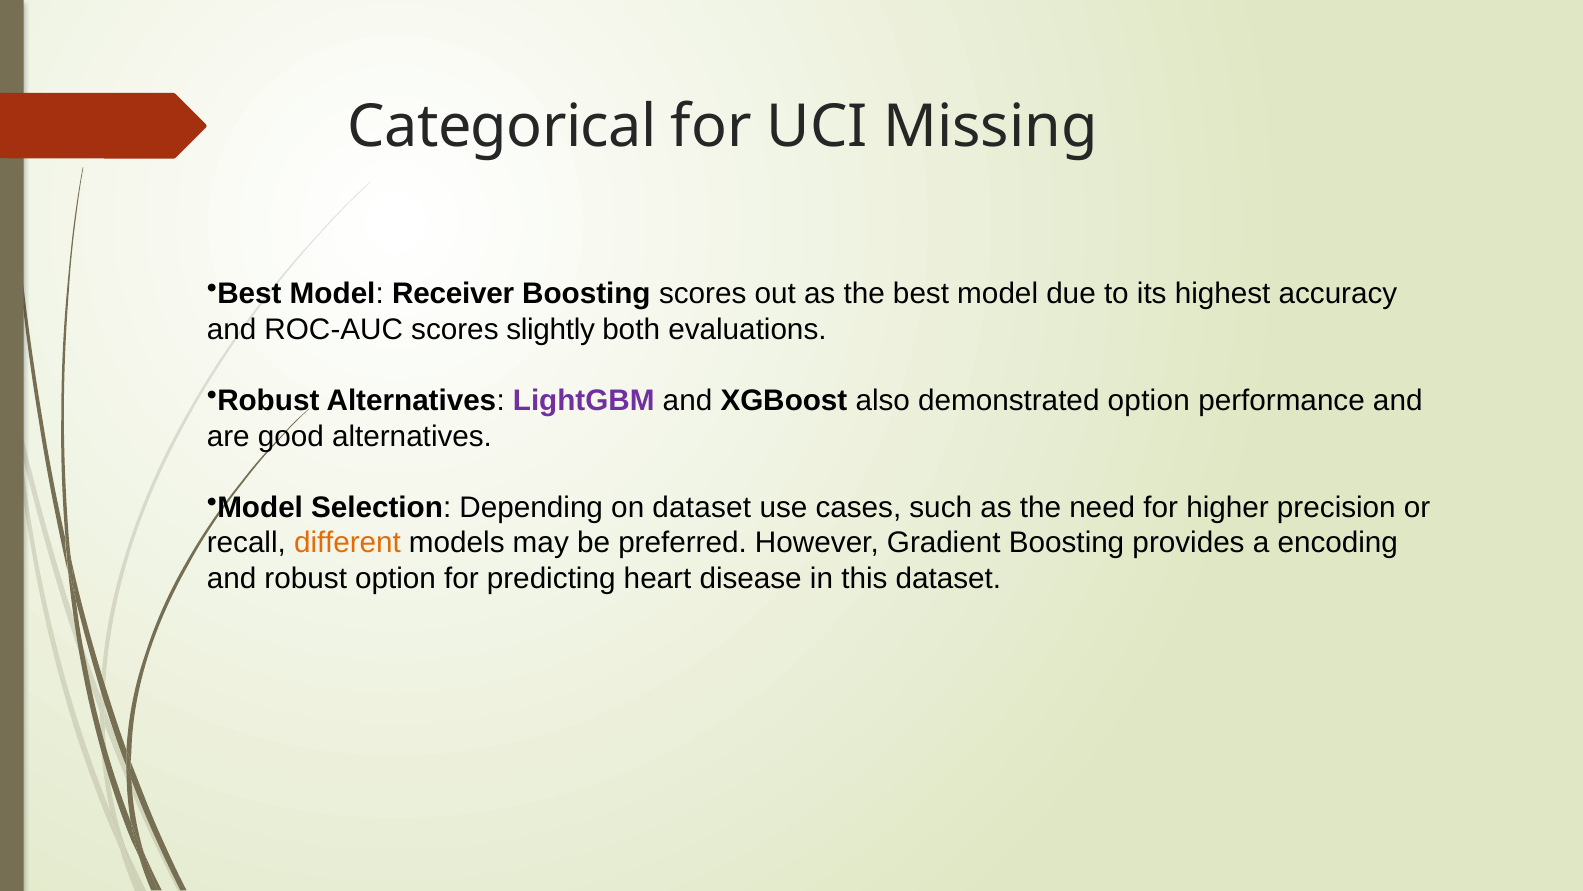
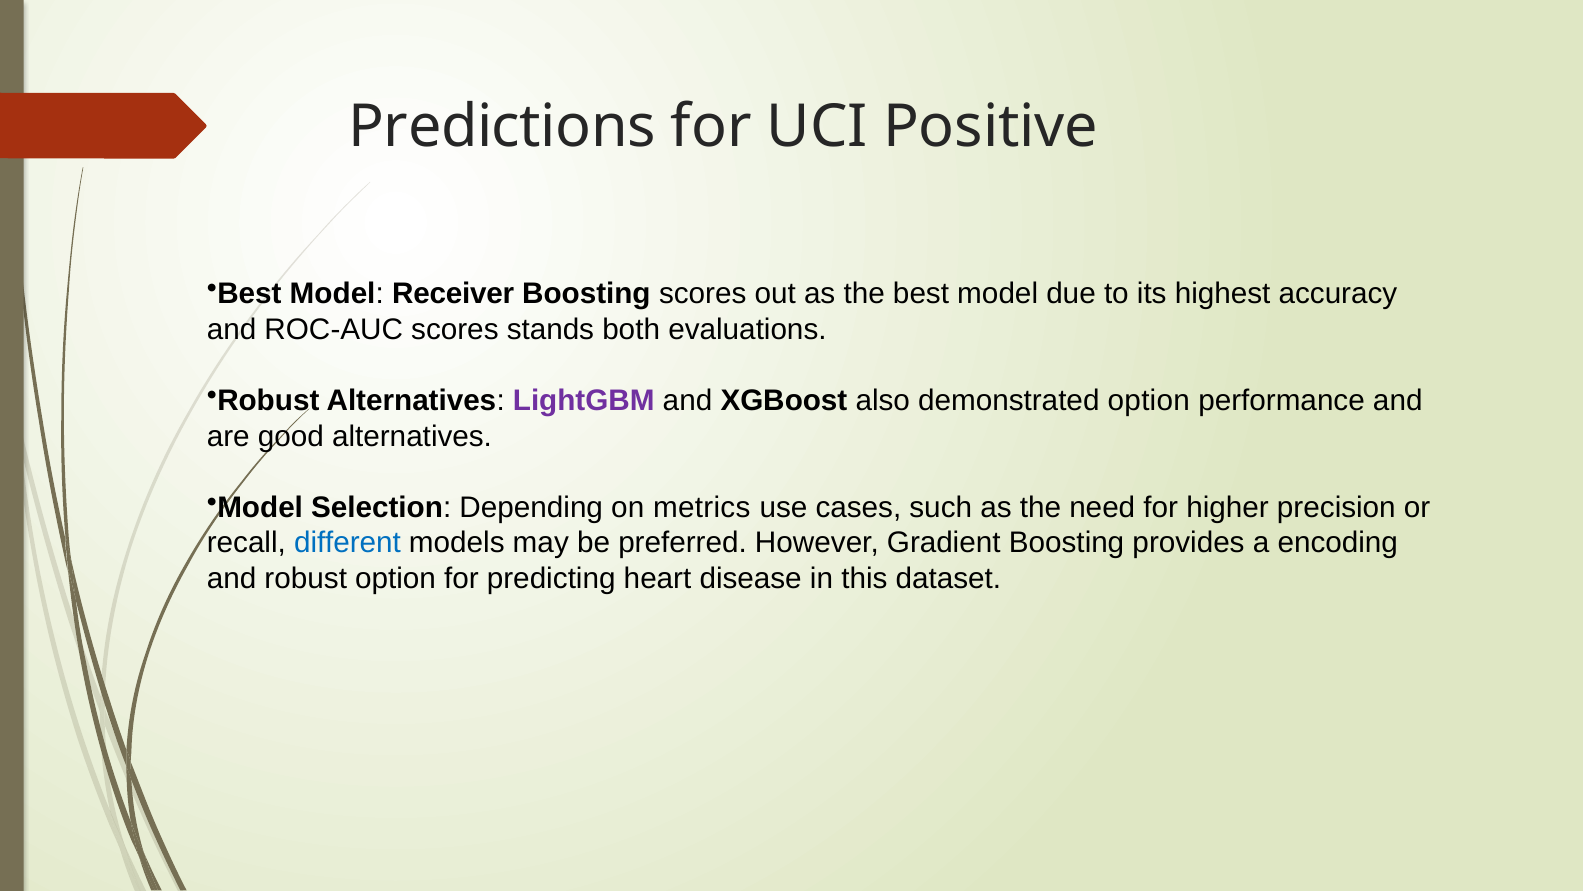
Categorical: Categorical -> Predictions
Missing: Missing -> Positive
slightly: slightly -> stands
on dataset: dataset -> metrics
different colour: orange -> blue
